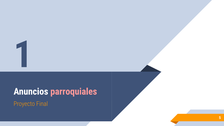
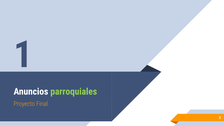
parroquiales colour: pink -> light green
